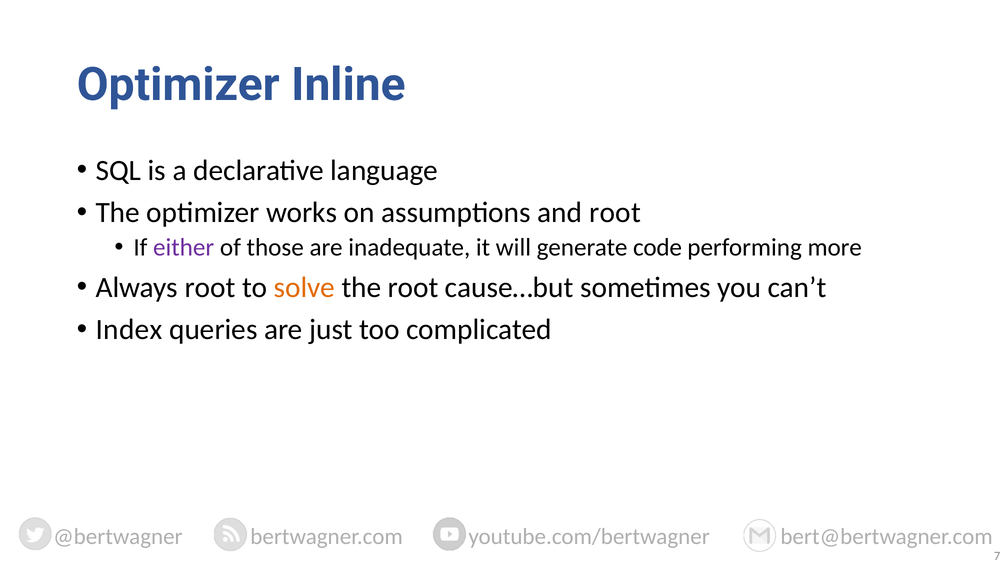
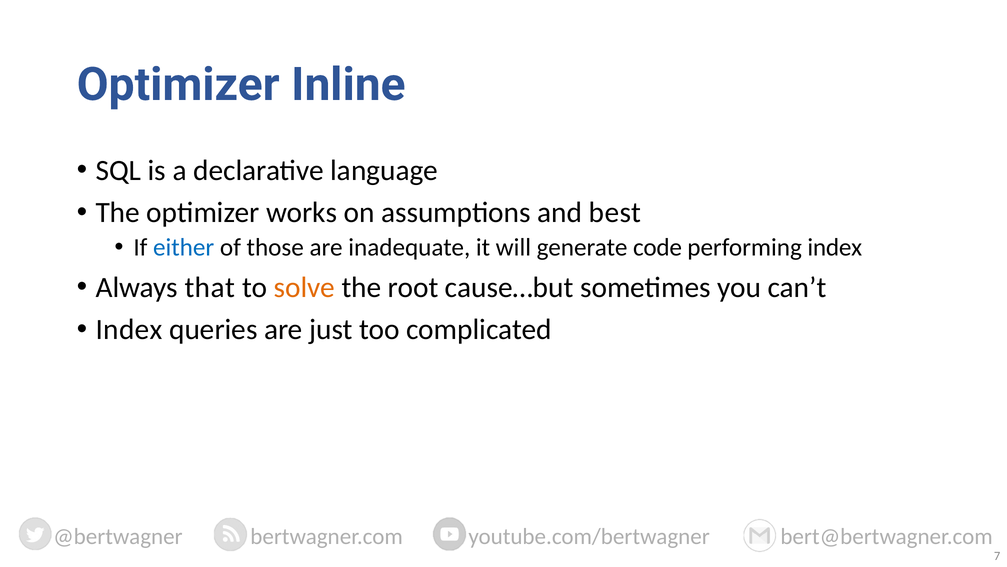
and root: root -> best
either colour: purple -> blue
performing more: more -> index
Always root: root -> that
